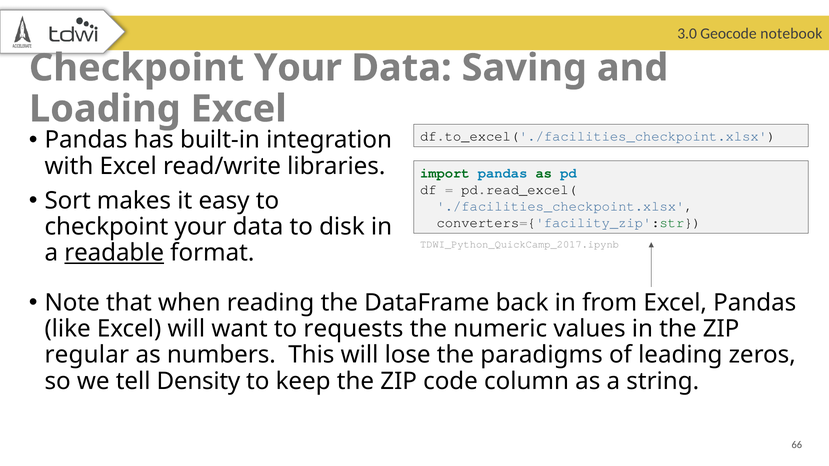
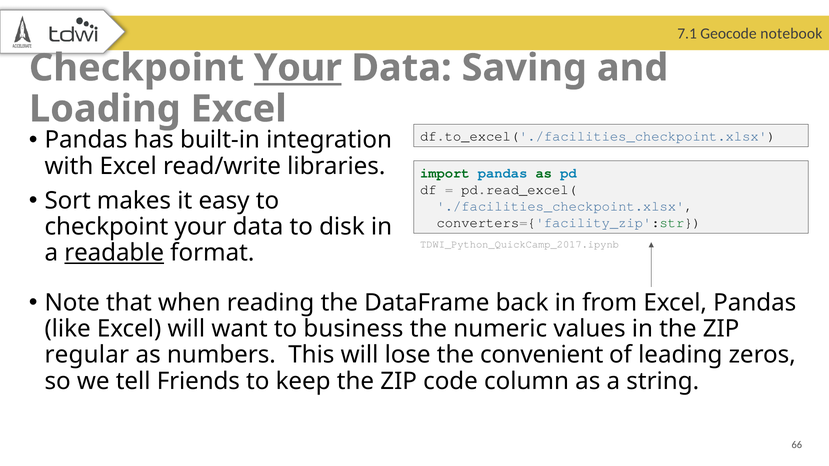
3.0: 3.0 -> 7.1
Your at (298, 68) underline: none -> present
requests: requests -> business
paradigms: paradigms -> convenient
Density: Density -> Friends
